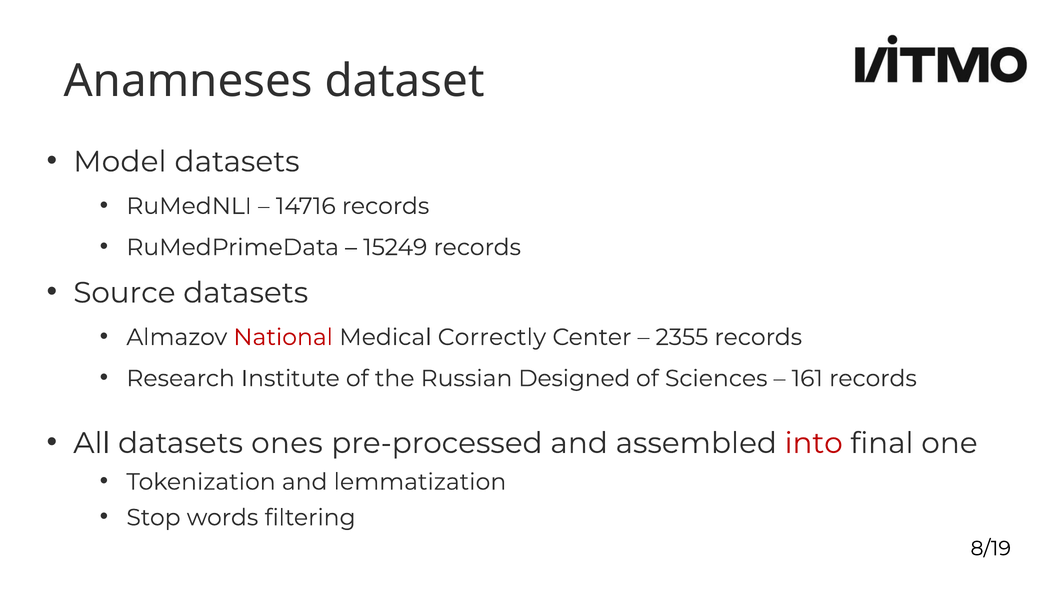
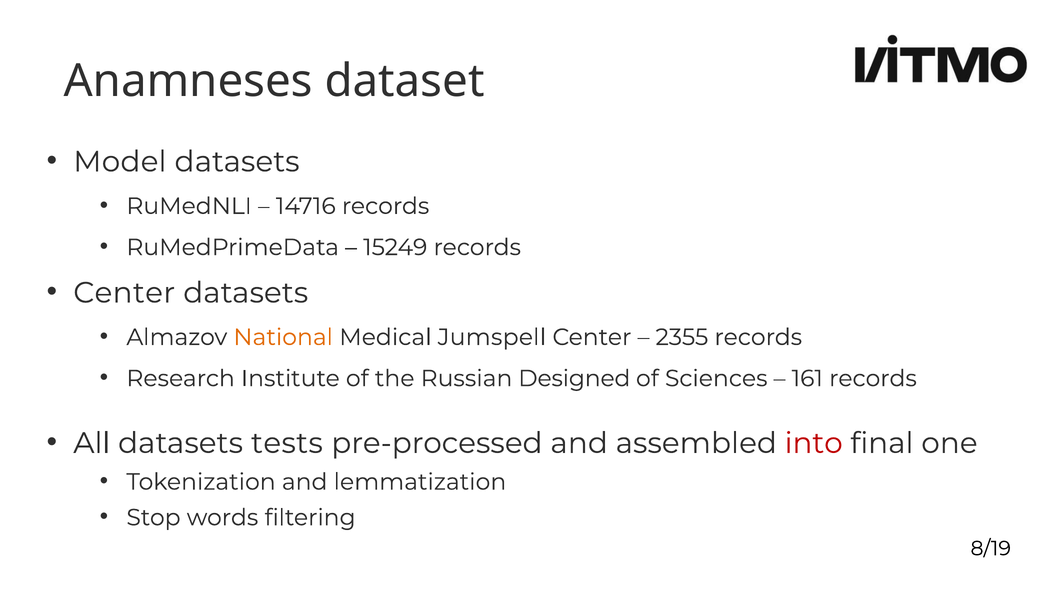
Source at (124, 293): Source -> Center
National colour: red -> orange
Correctly: Correctly -> Jumspell
ones: ones -> tests
